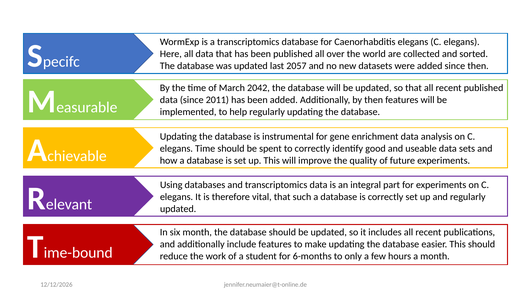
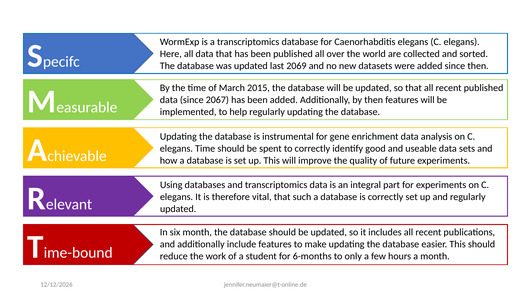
2057: 2057 -> 2069
2042: 2042 -> 2015
2011: 2011 -> 2067
